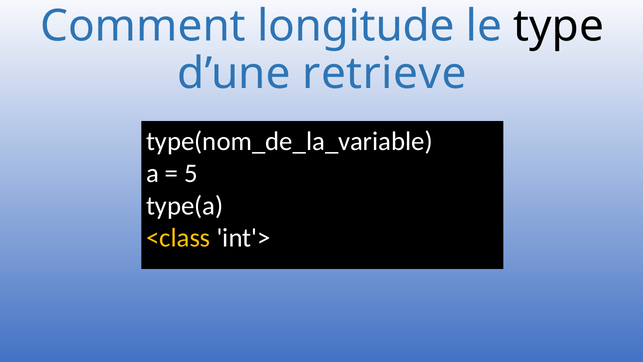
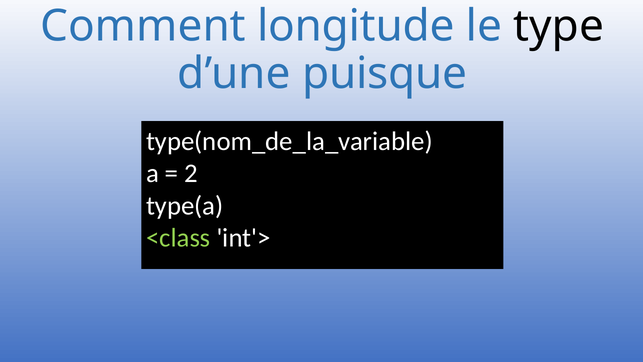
retrieve: retrieve -> puisque
5: 5 -> 2
<class colour: yellow -> light green
